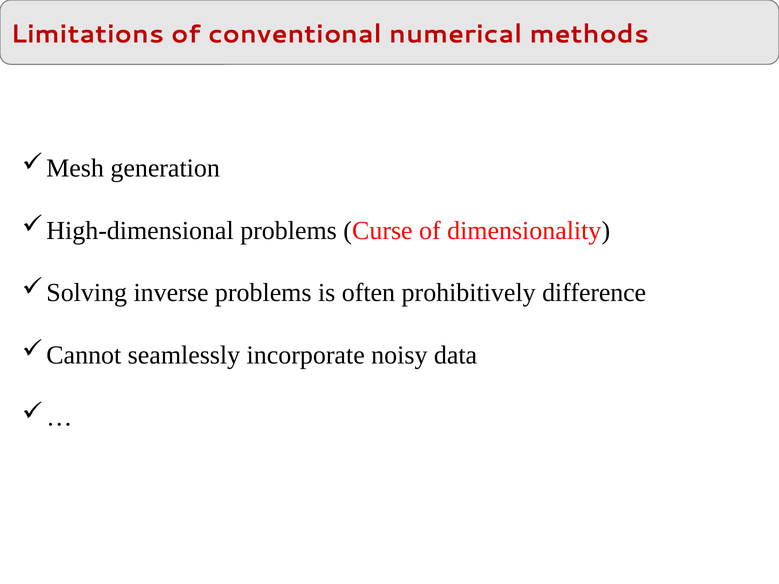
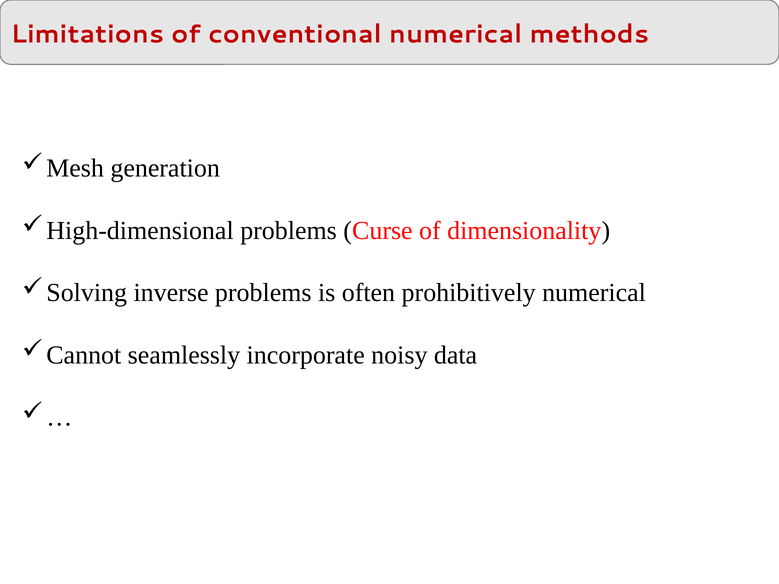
prohibitively difference: difference -> numerical
